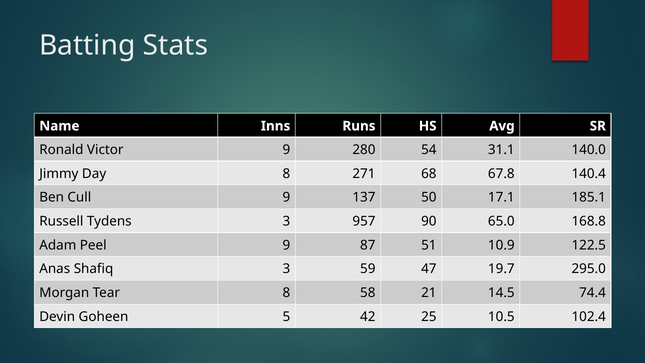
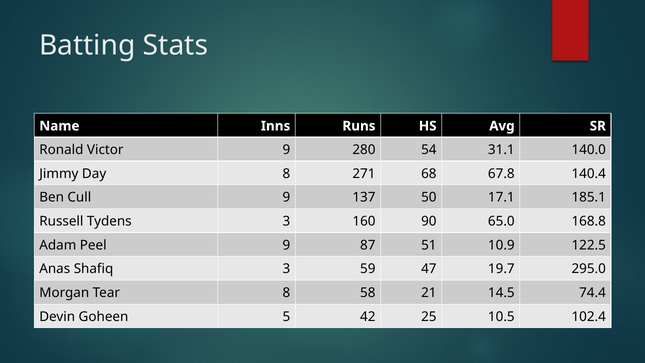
957: 957 -> 160
